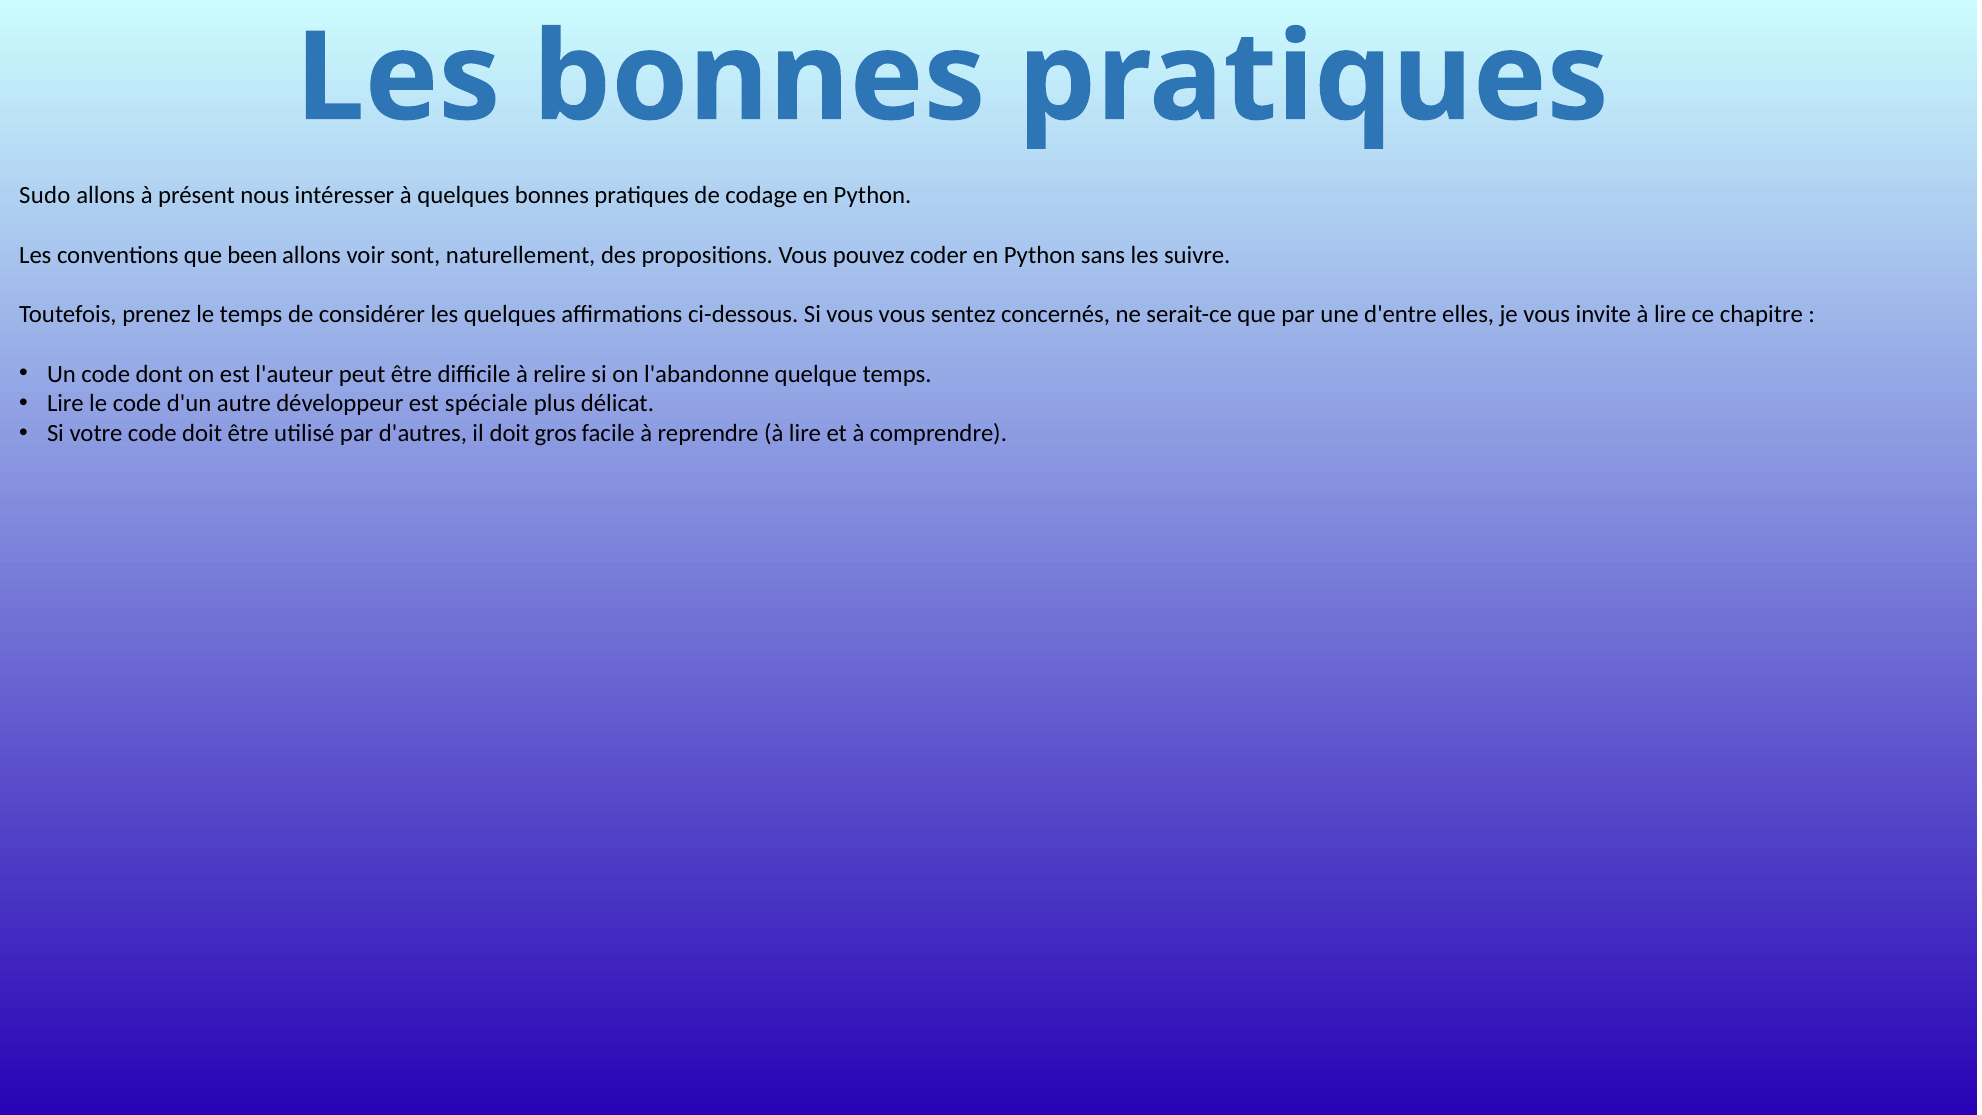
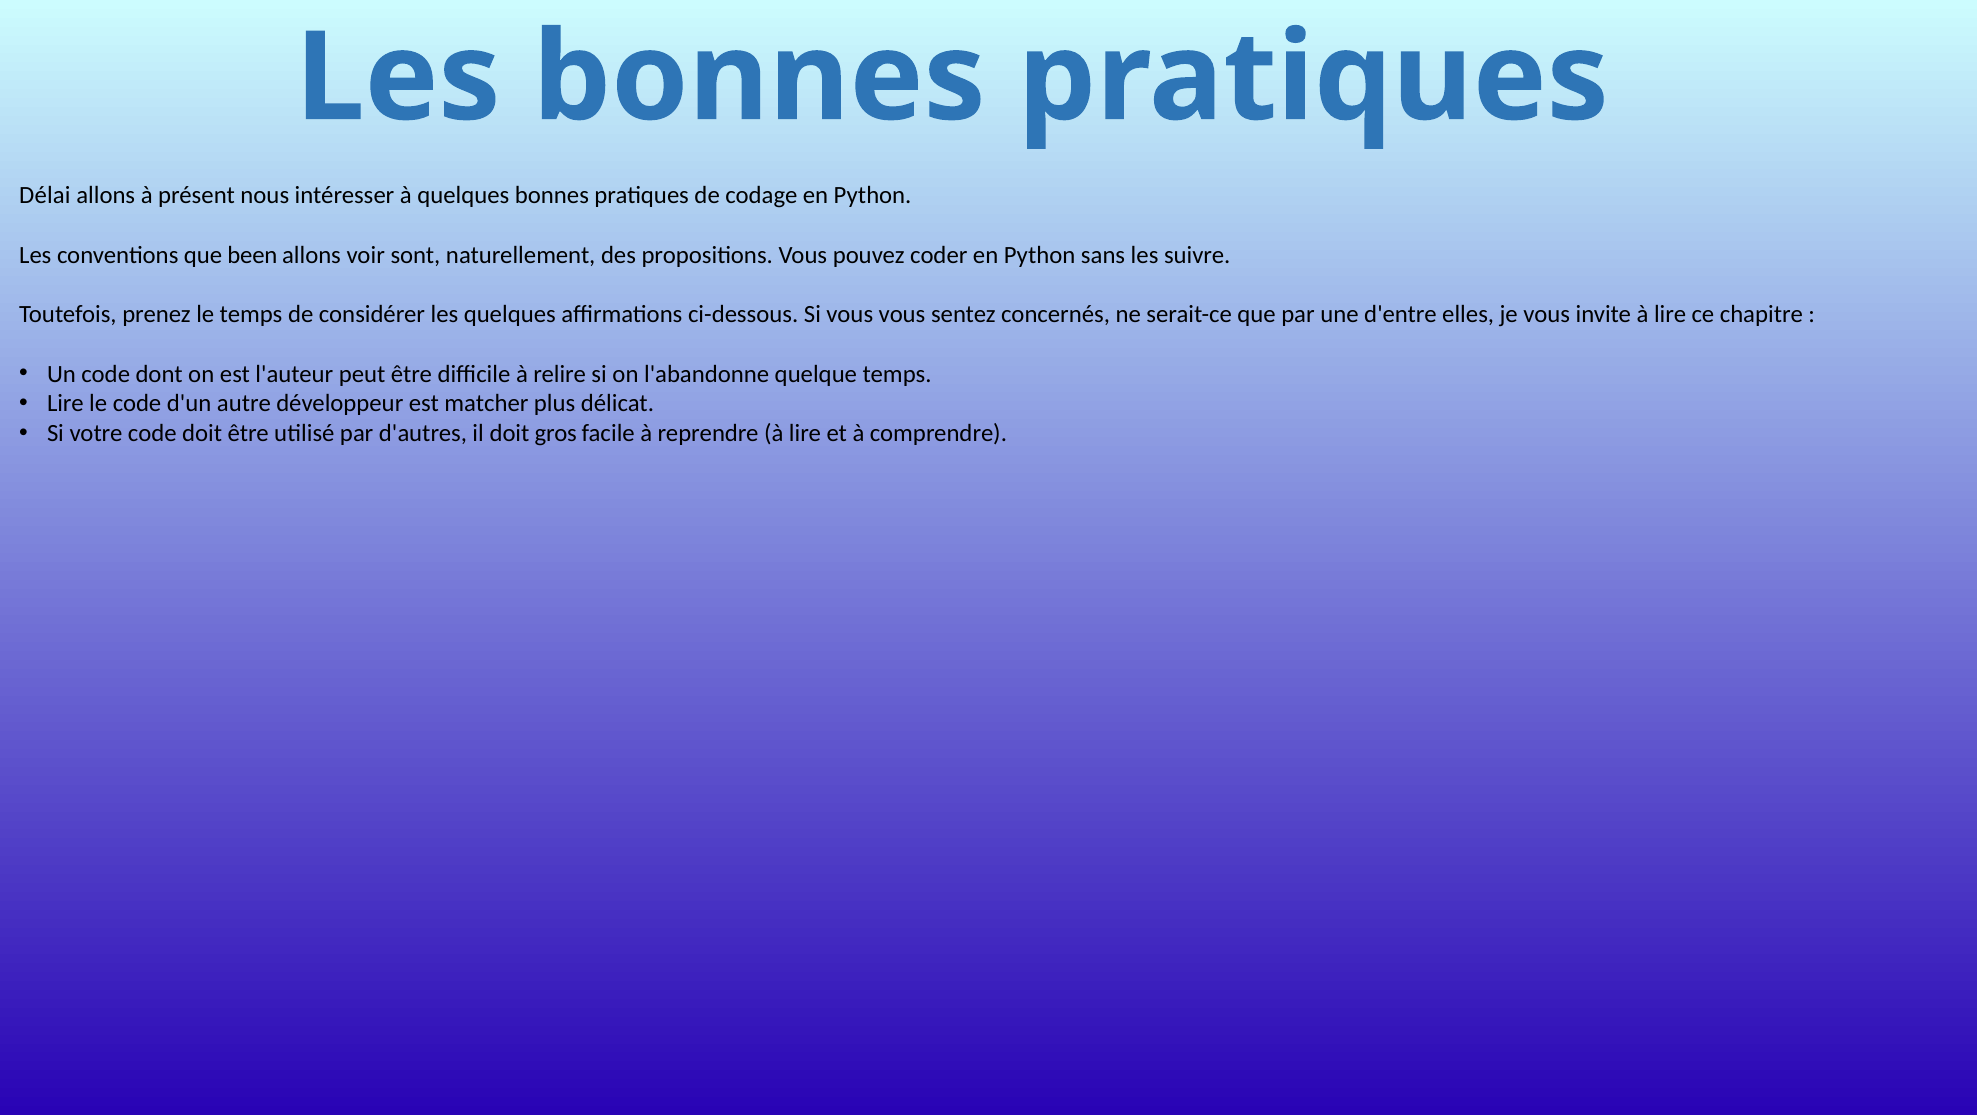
Sudo: Sudo -> Délai
spéciale: spéciale -> matcher
